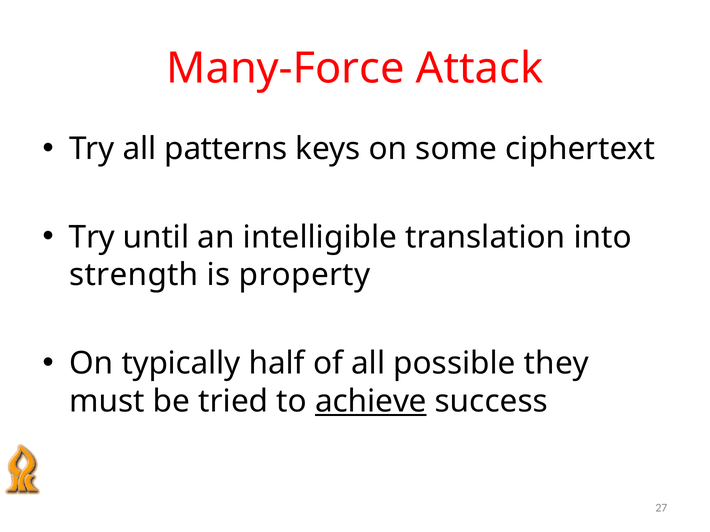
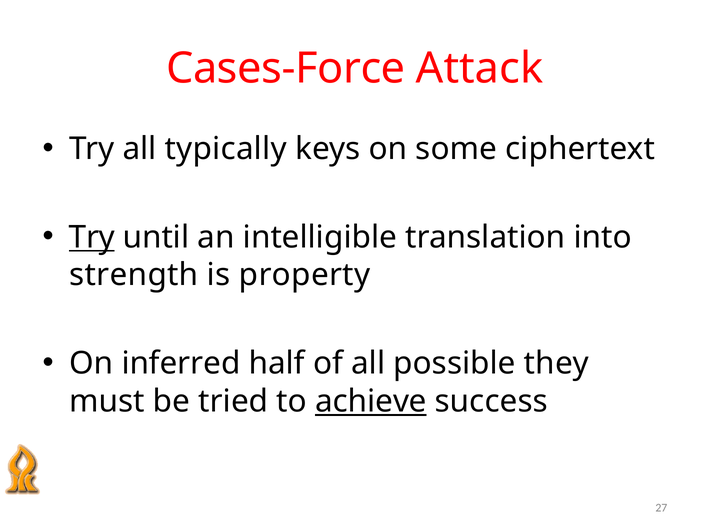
Many-Force: Many-Force -> Cases-Force
patterns: patterns -> typically
Try at (92, 237) underline: none -> present
typically: typically -> inferred
